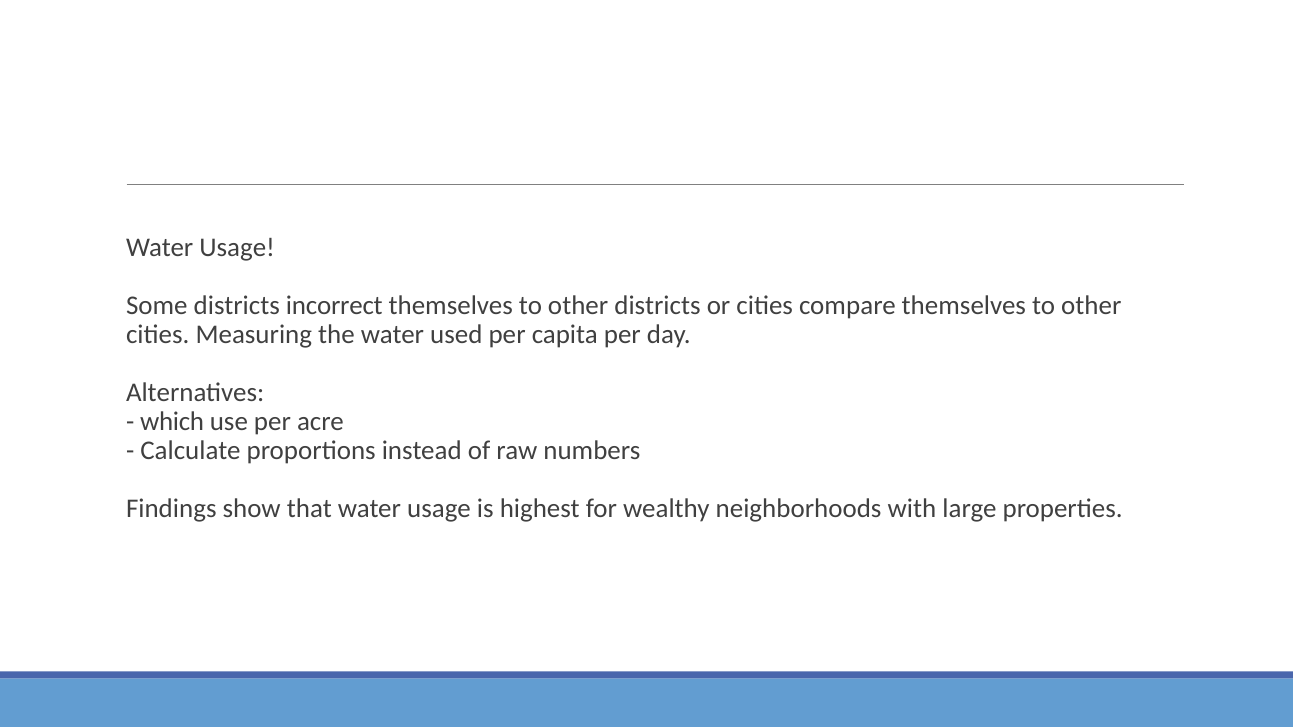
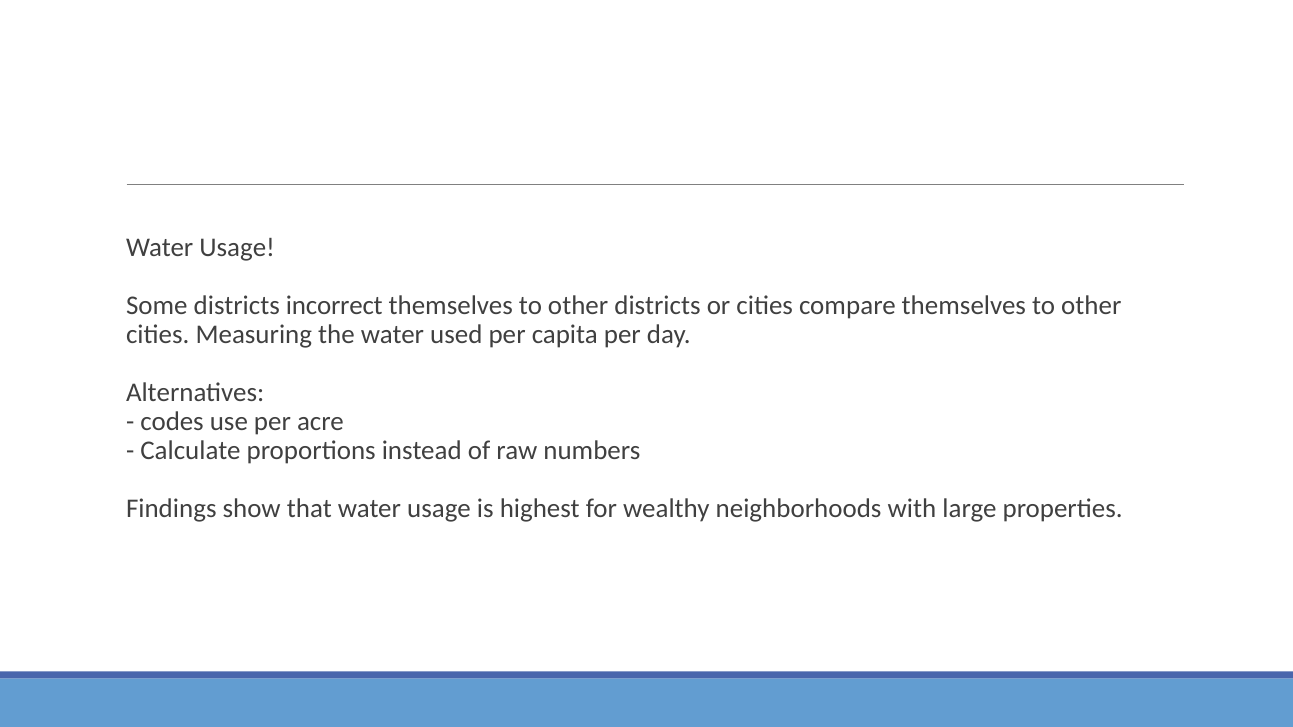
which: which -> codes
